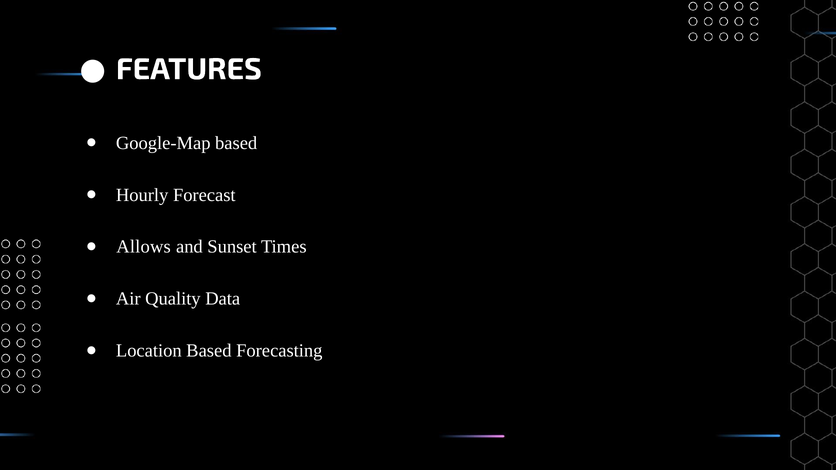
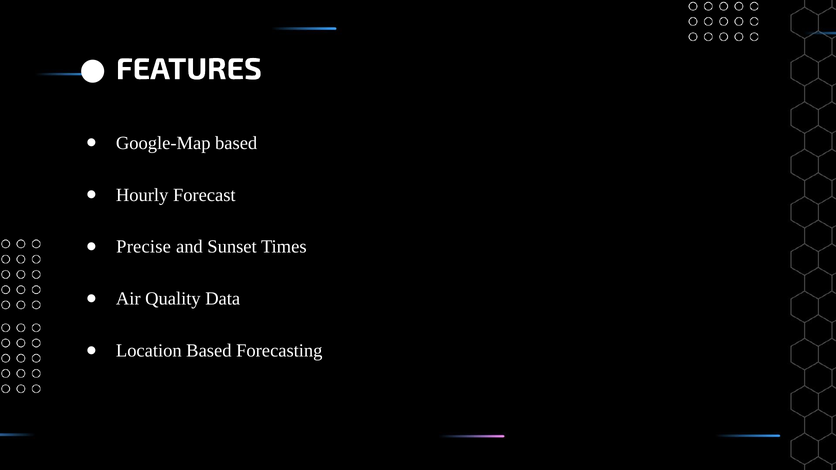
Allows: Allows -> Precise
